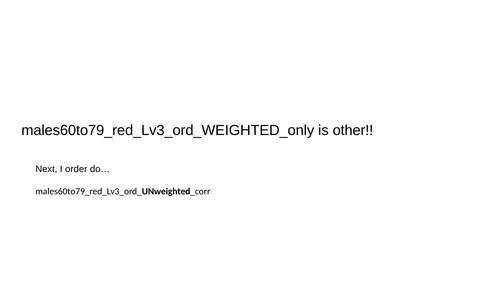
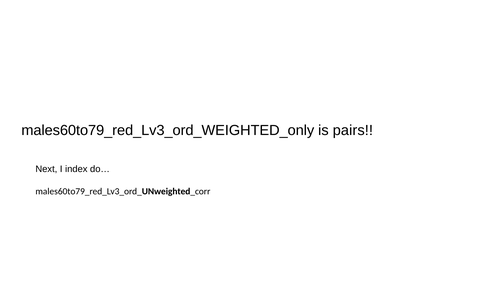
other: other -> pairs
order: order -> index
